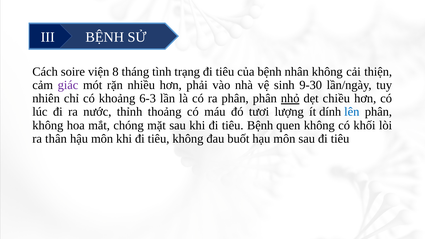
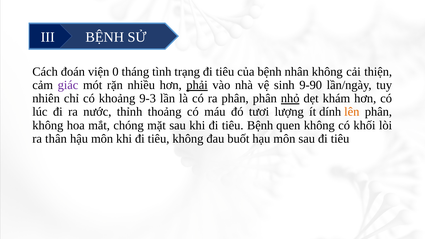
soire: soire -> đoán
8: 8 -> 0
phải underline: none -> present
9-30: 9-30 -> 9-90
6-3: 6-3 -> 9-3
chiều: chiều -> khám
lên colour: blue -> orange
